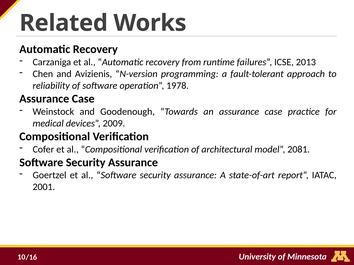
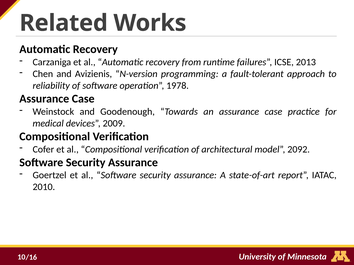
2081: 2081 -> 2092
2001: 2001 -> 2010
